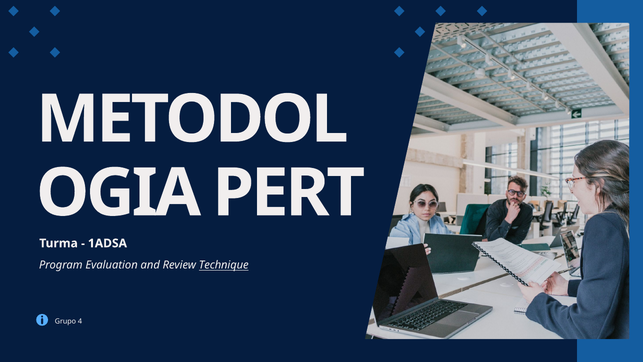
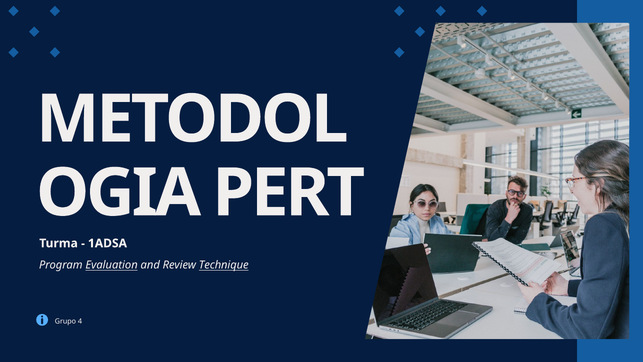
Evaluation underline: none -> present
